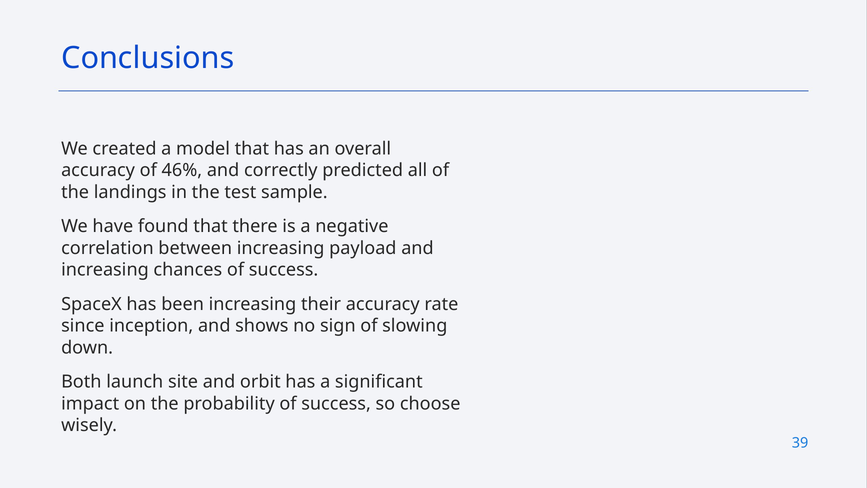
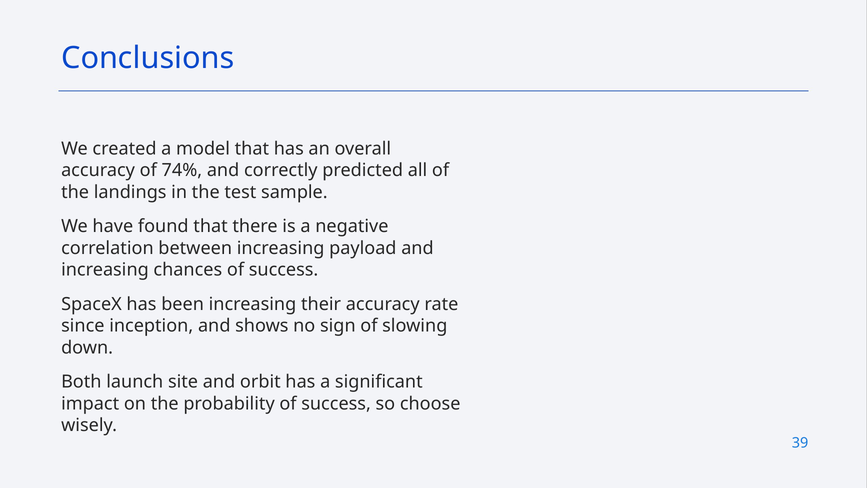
46%: 46% -> 74%
